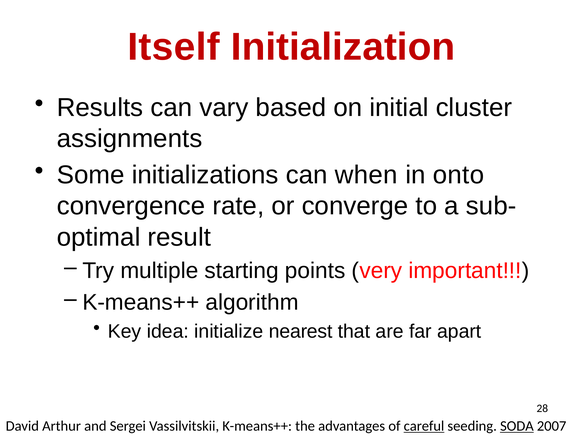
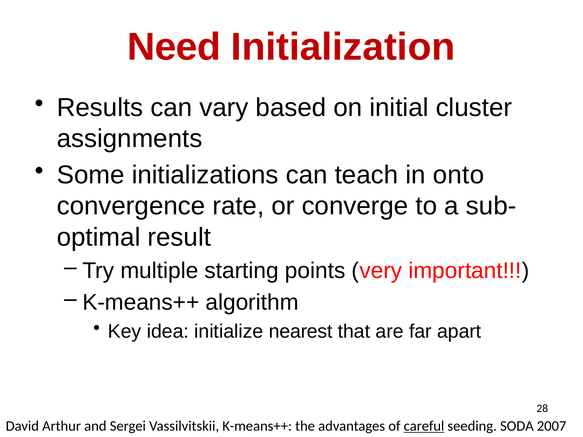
Itself: Itself -> Need
when: when -> teach
SODA underline: present -> none
